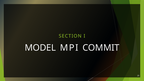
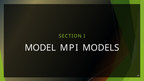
COMMIT: COMMIT -> MODELS
